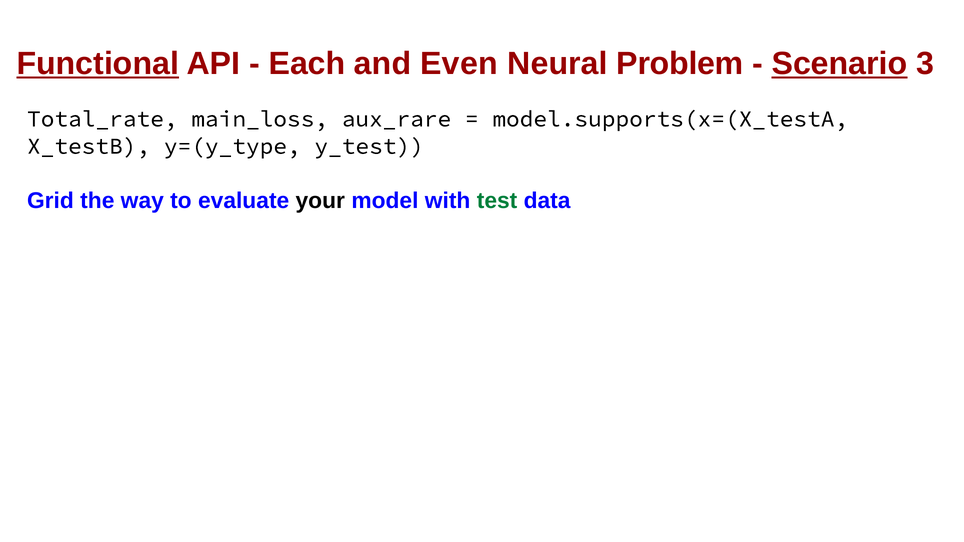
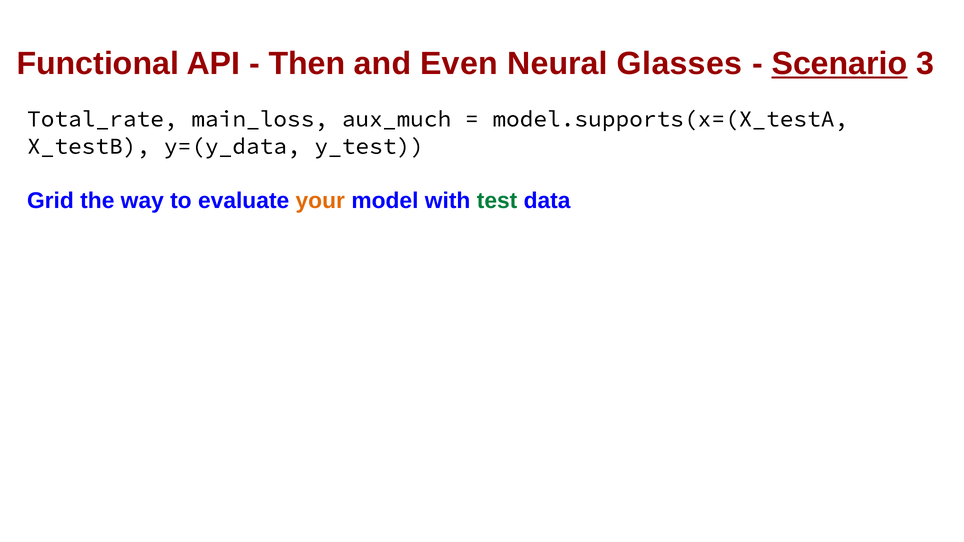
Functional underline: present -> none
Each: Each -> Then
Problem: Problem -> Glasses
aux_rare: aux_rare -> aux_much
y=(y_type: y=(y_type -> y=(y_data
your colour: black -> orange
